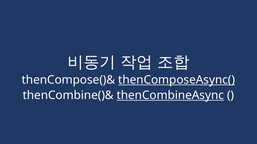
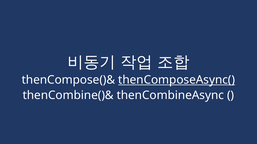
thenCombineAsync underline: present -> none
